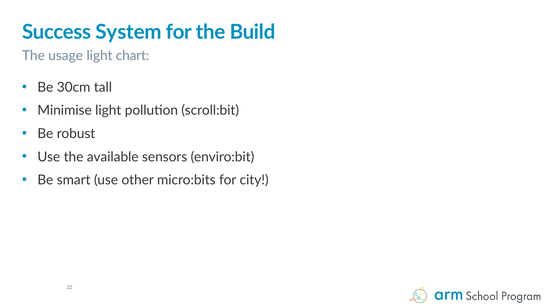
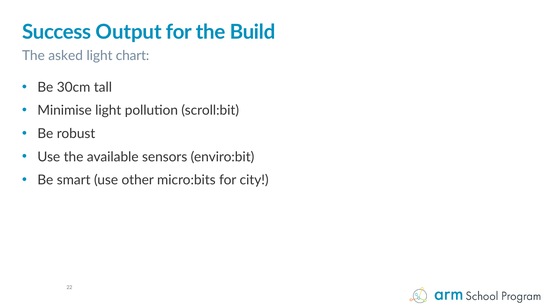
System: System -> Output
usage: usage -> asked
